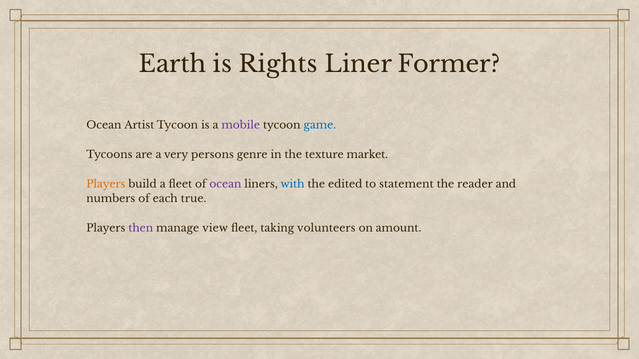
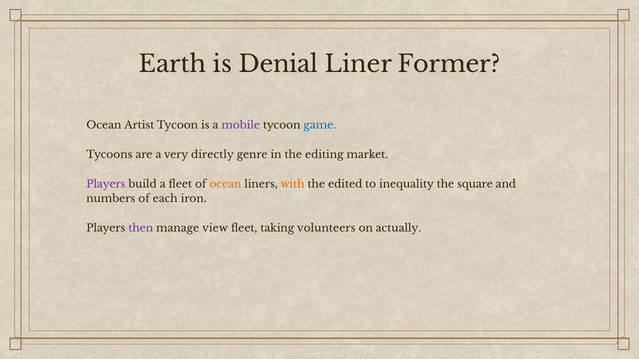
Rights: Rights -> Denial
persons: persons -> directly
texture: texture -> editing
Players at (106, 184) colour: orange -> purple
ocean at (225, 184) colour: purple -> orange
with colour: blue -> orange
statement: statement -> inequality
reader: reader -> square
true: true -> iron
amount: amount -> actually
